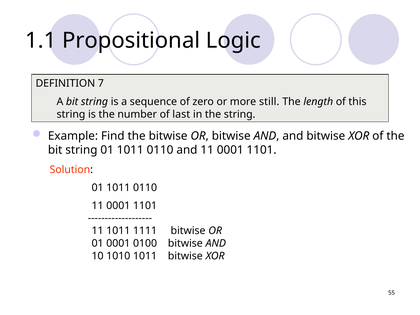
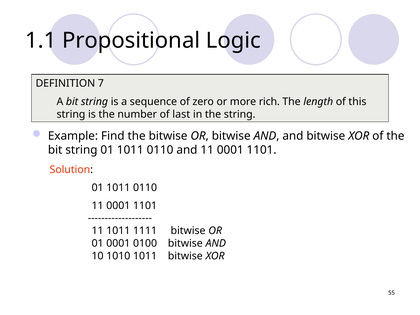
still: still -> rich
